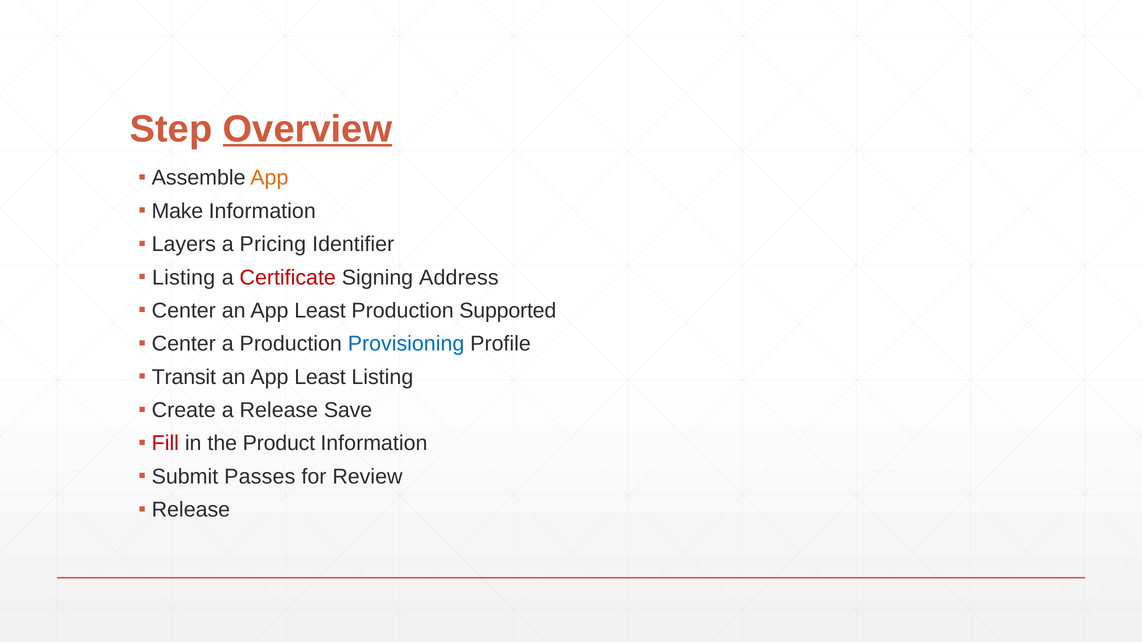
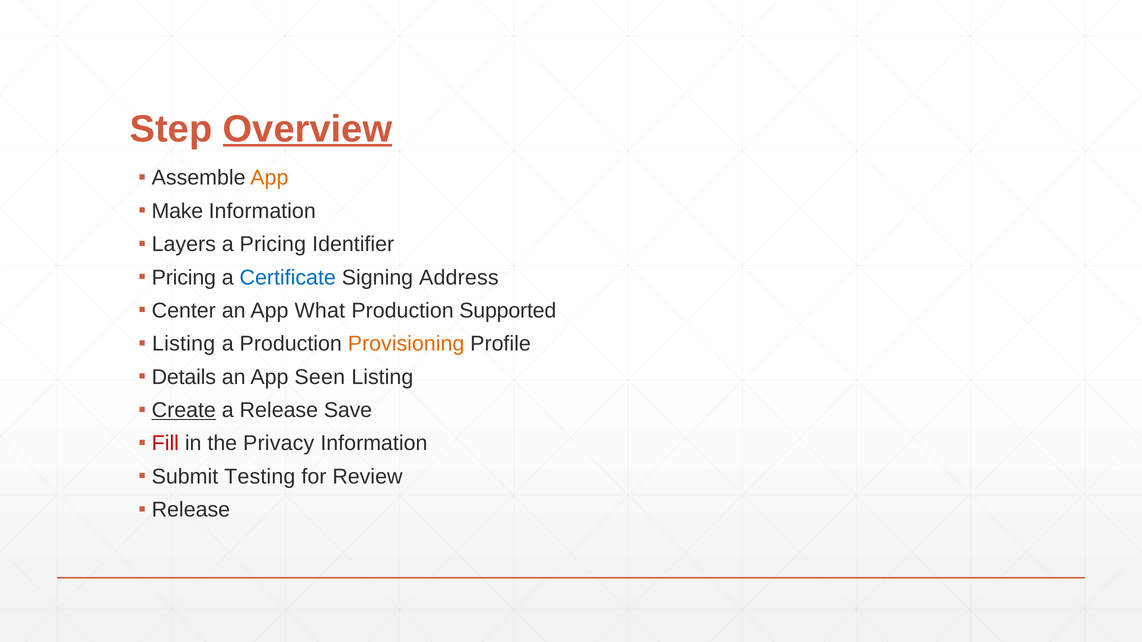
Listing at (184, 278): Listing -> Pricing
Certificate colour: red -> blue
Least at (320, 311): Least -> What
Center at (184, 344): Center -> Listing
Provisioning colour: blue -> orange
Transit: Transit -> Details
Least at (320, 377): Least -> Seen
Create underline: none -> present
Product: Product -> Privacy
Passes: Passes -> Testing
